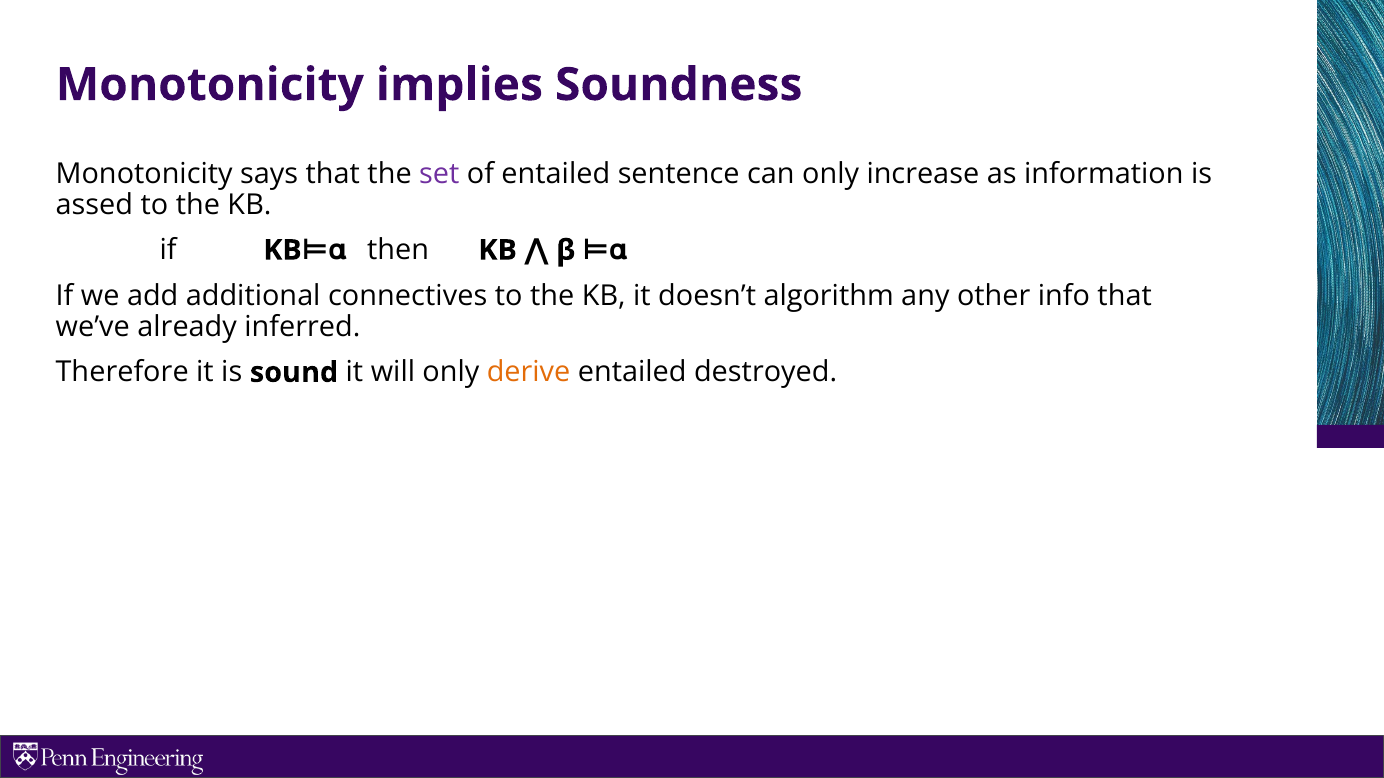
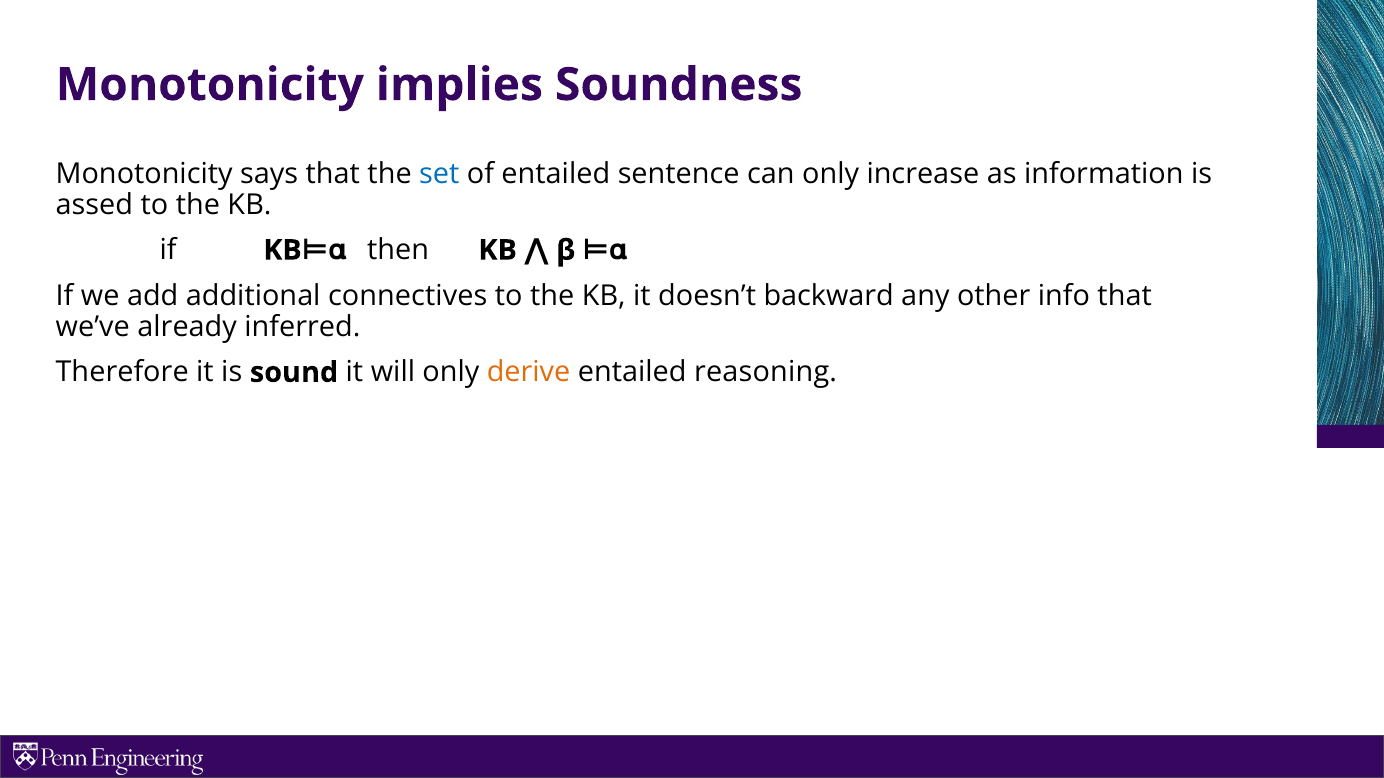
set colour: purple -> blue
algorithm: algorithm -> backward
destroyed: destroyed -> reasoning
